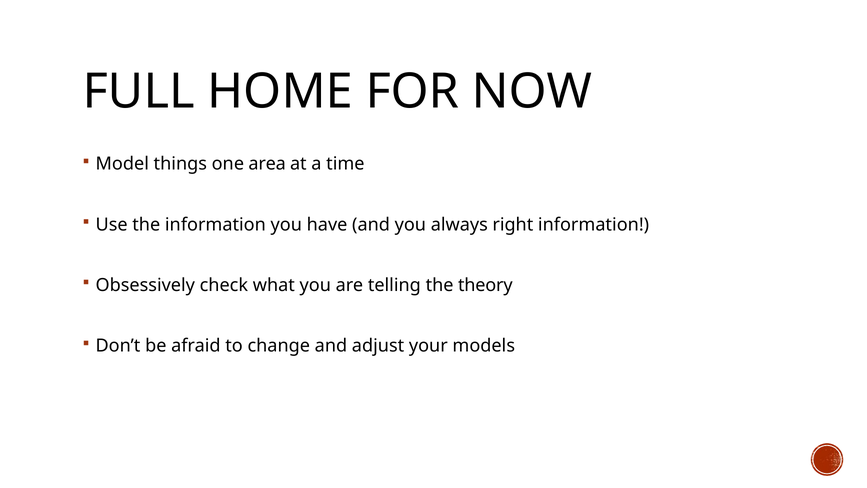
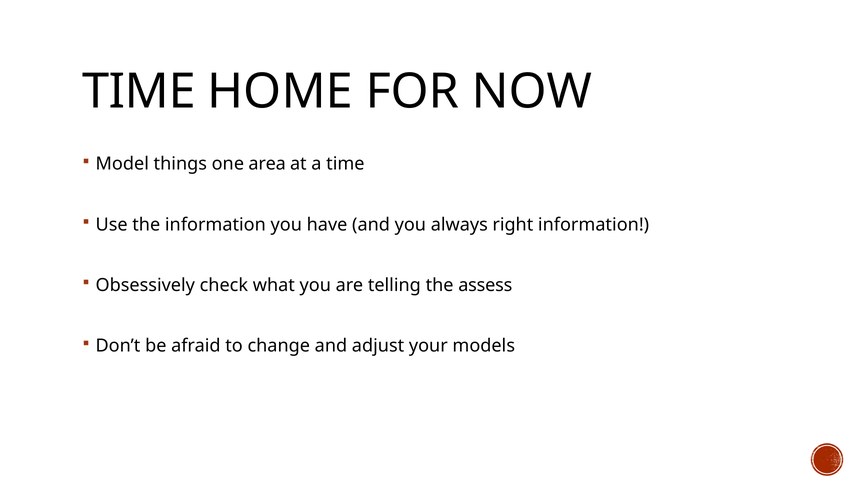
FULL at (139, 91): FULL -> TIME
theory: theory -> assess
